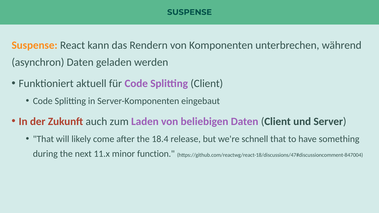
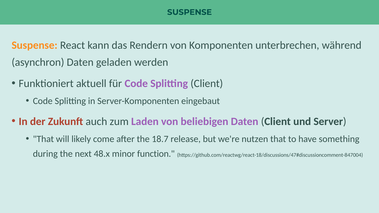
18.4: 18.4 -> 18.7
schnell: schnell -> nutzen
11.x: 11.x -> 48.x
